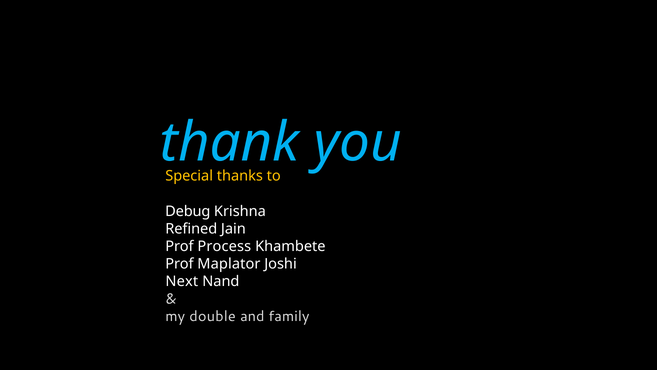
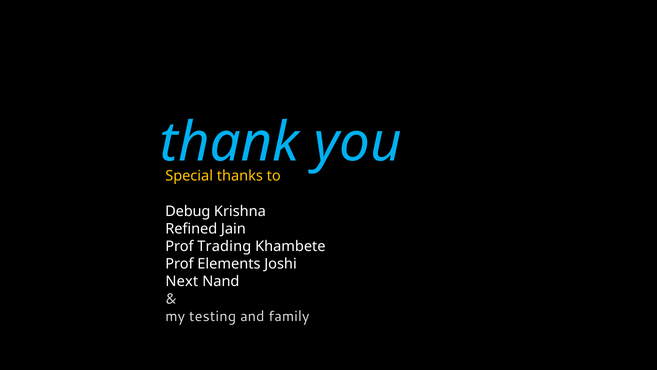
Process: Process -> Trading
Maplator: Maplator -> Elements
double: double -> testing
